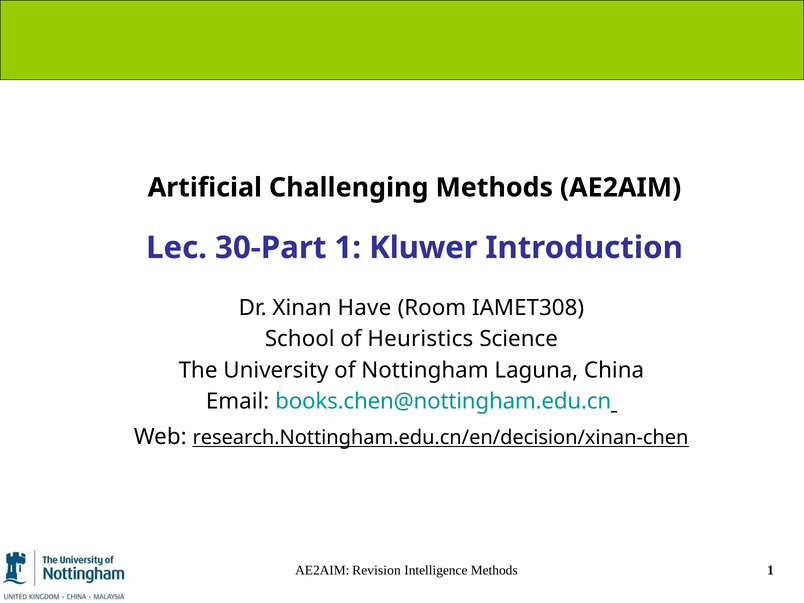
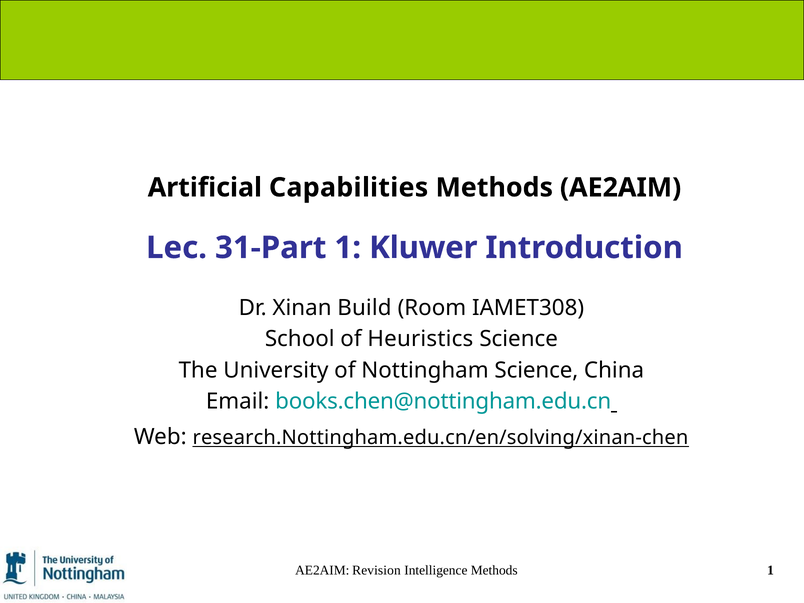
Challenging: Challenging -> Capabilities
30-Part: 30-Part -> 31-Part
Have: Have -> Build
Nottingham Laguna: Laguna -> Science
research.Nottingham.edu.cn/en/decision/xinan-chen: research.Nottingham.edu.cn/en/decision/xinan-chen -> research.Nottingham.edu.cn/en/solving/xinan-chen
